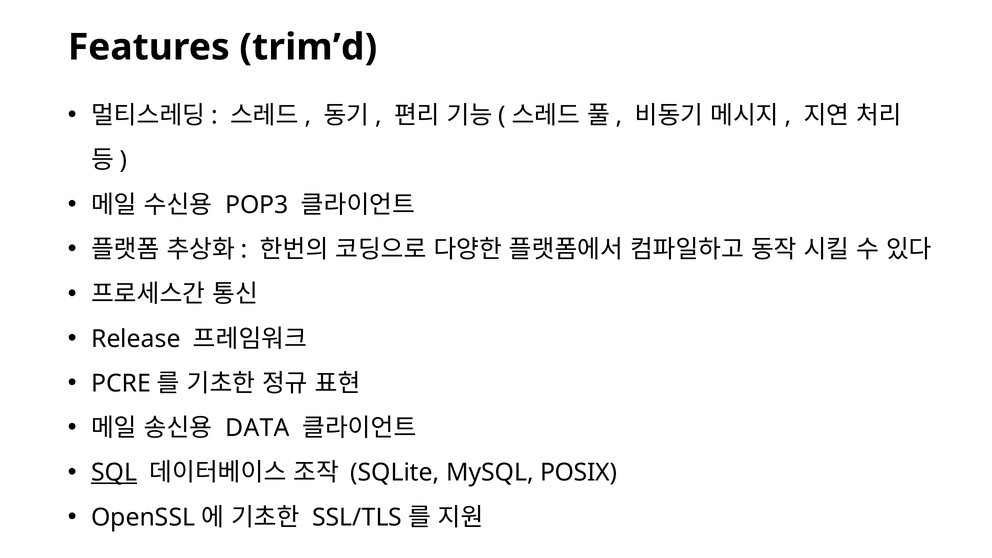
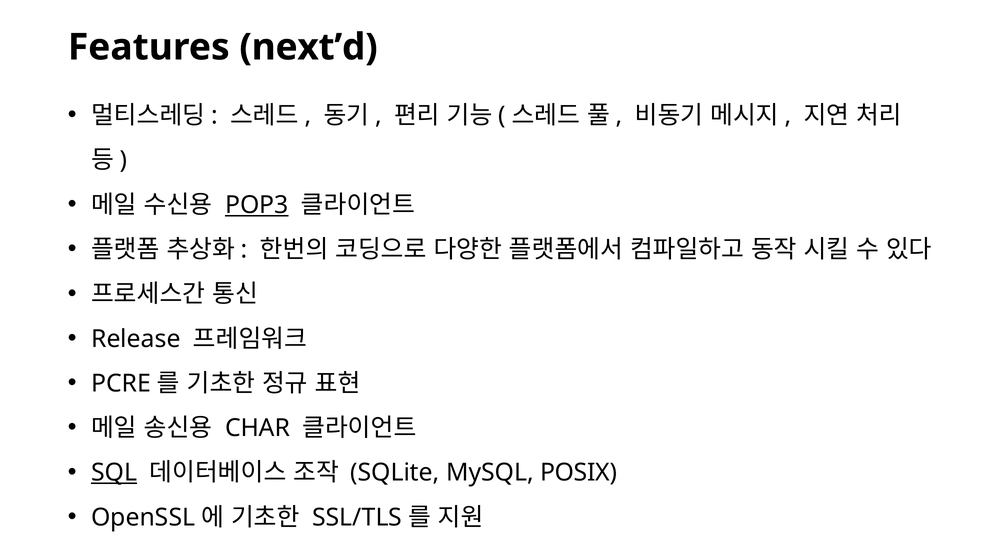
trim’d: trim’d -> next’d
POP3 underline: none -> present
DATA: DATA -> CHAR
